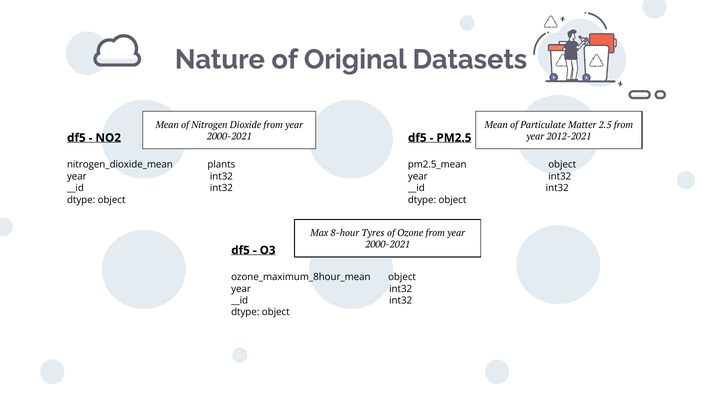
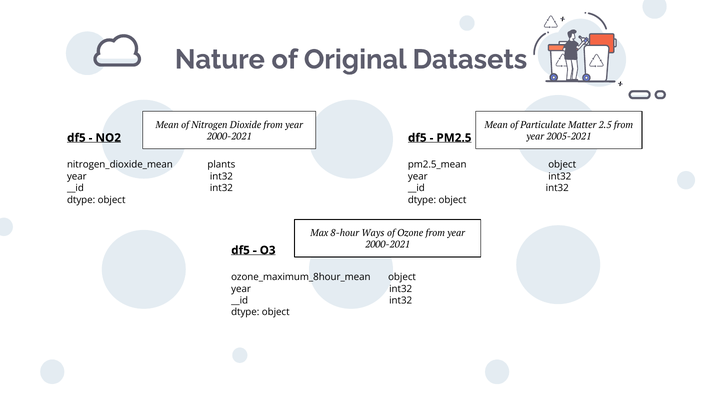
2012-2021: 2012-2021 -> 2005-2021
Tyres: Tyres -> Ways
